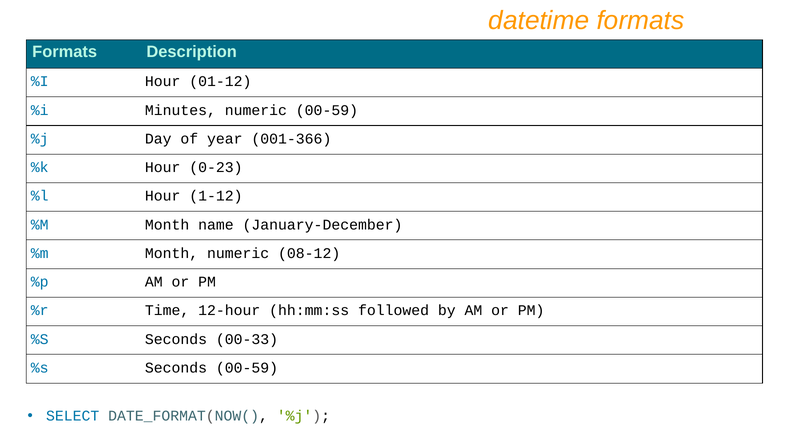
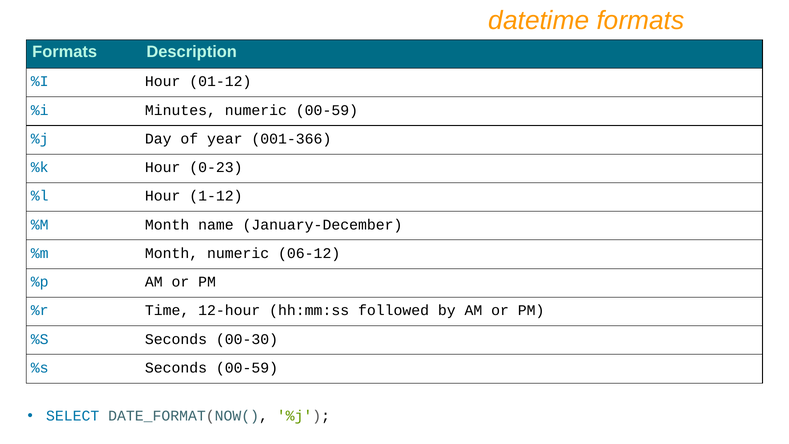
08-12: 08-12 -> 06-12
00-33: 00-33 -> 00-30
